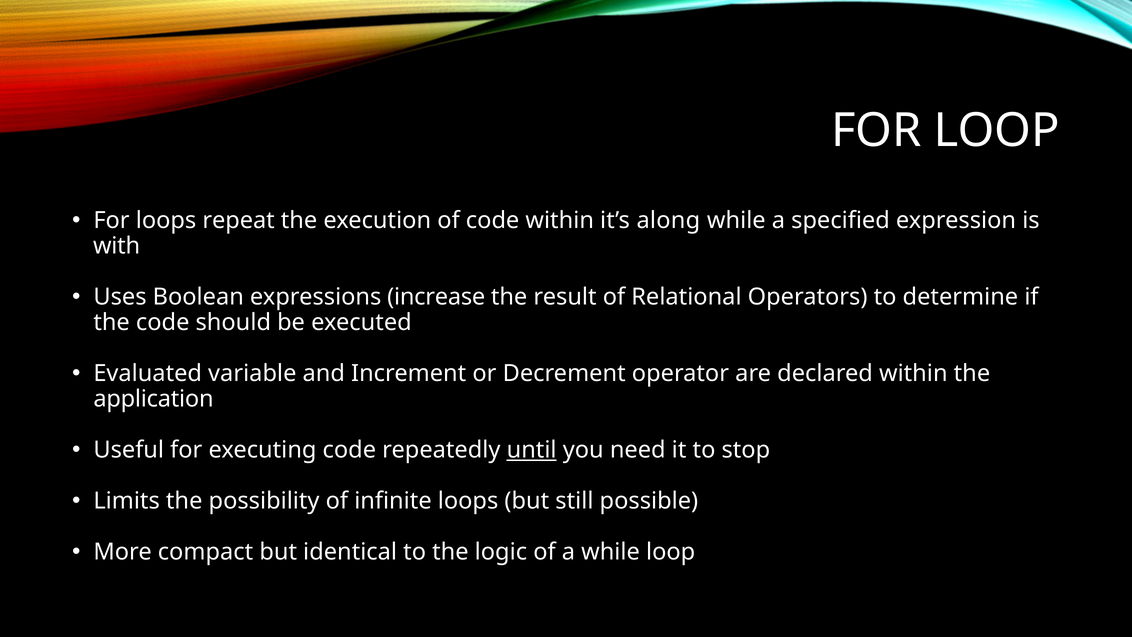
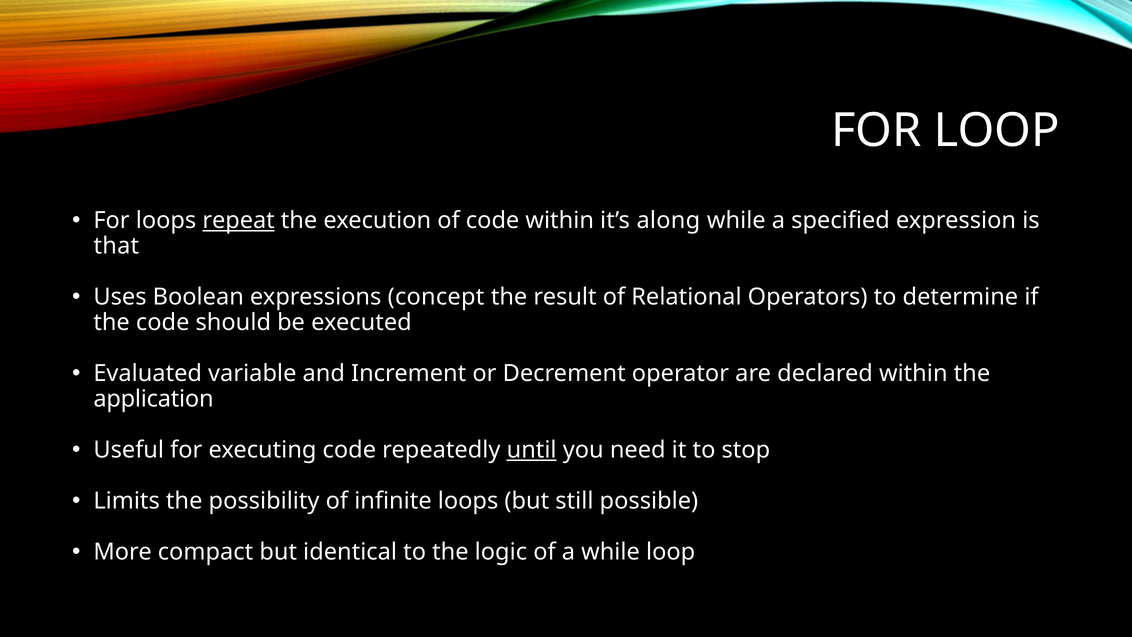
repeat underline: none -> present
with: with -> that
increase: increase -> concept
